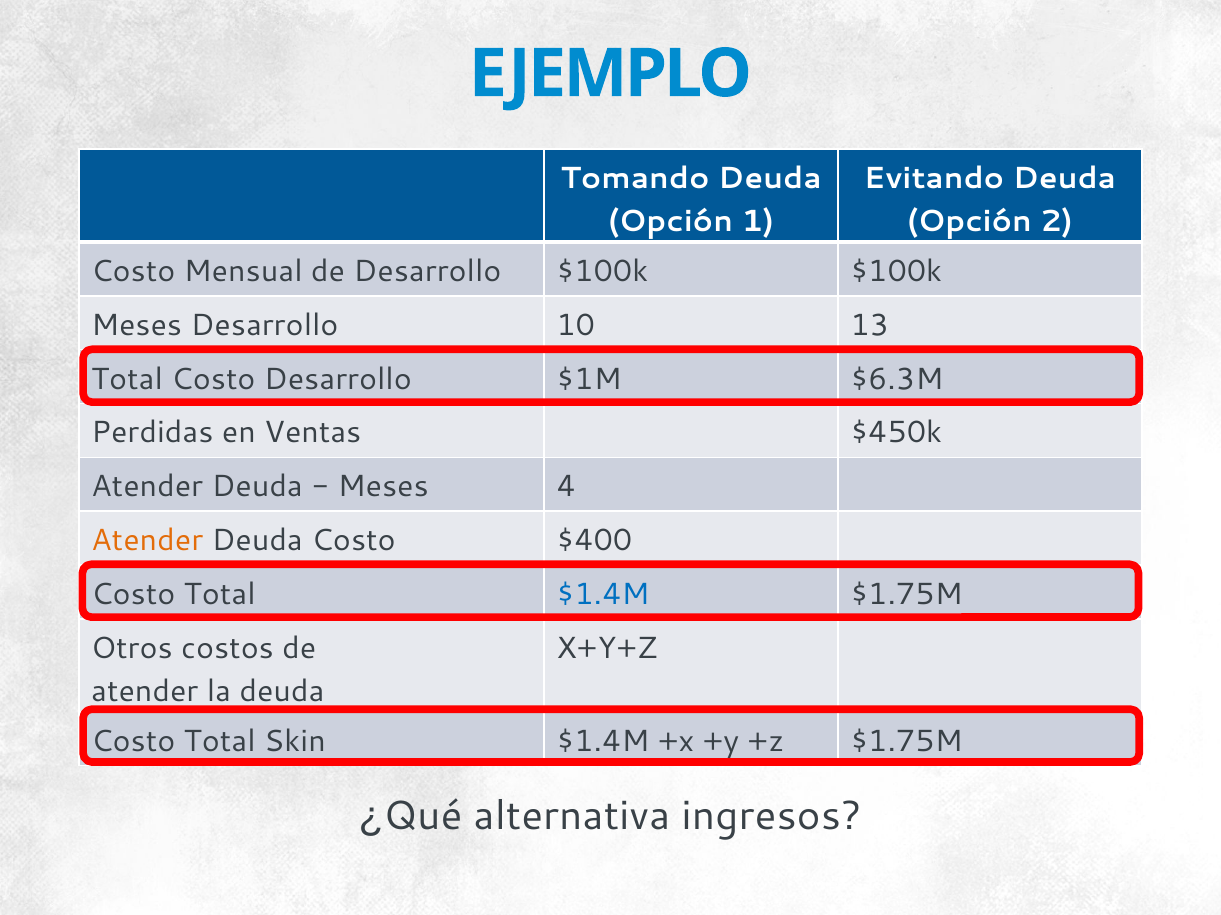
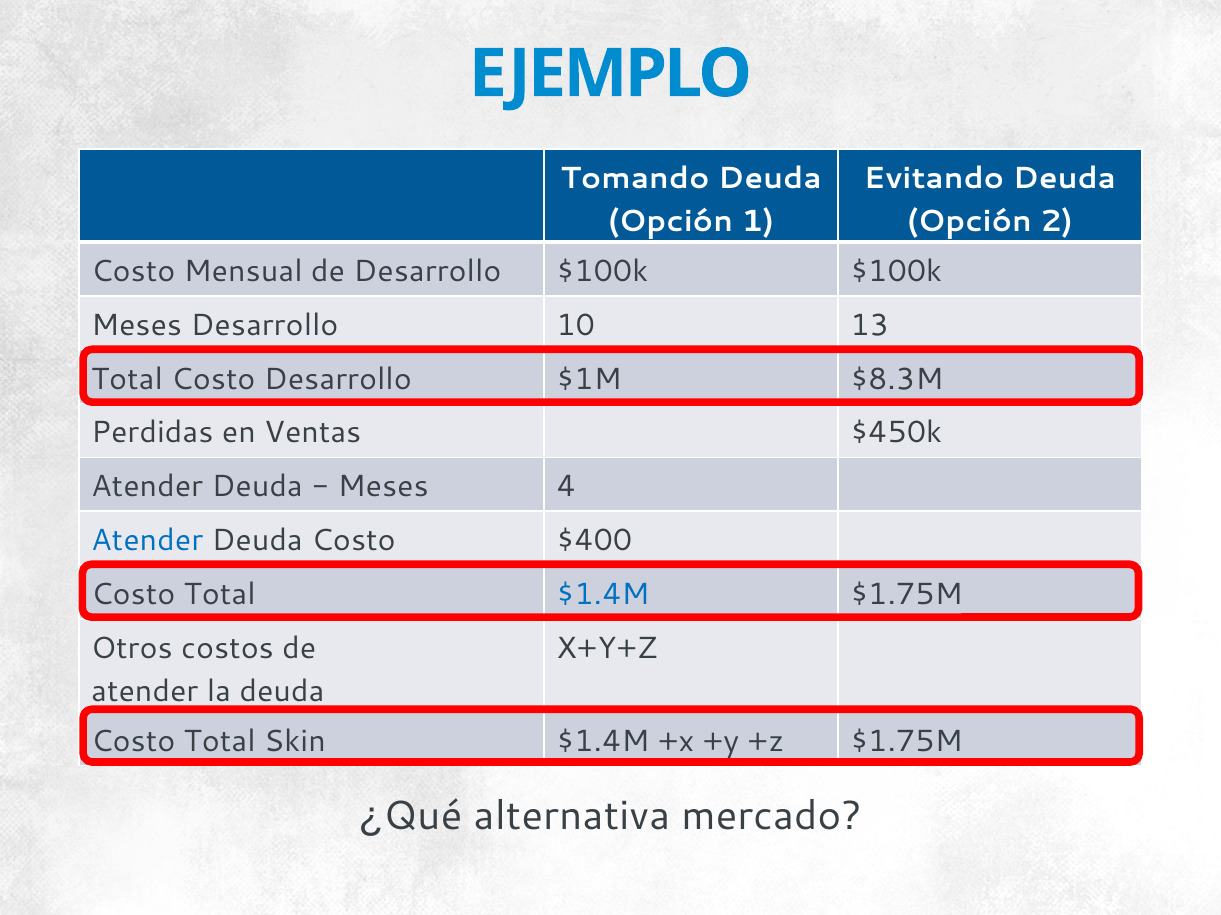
$6.3M: $6.3M -> $8.3M
Atender at (147, 541) colour: orange -> blue
ingresos: ingresos -> mercado
